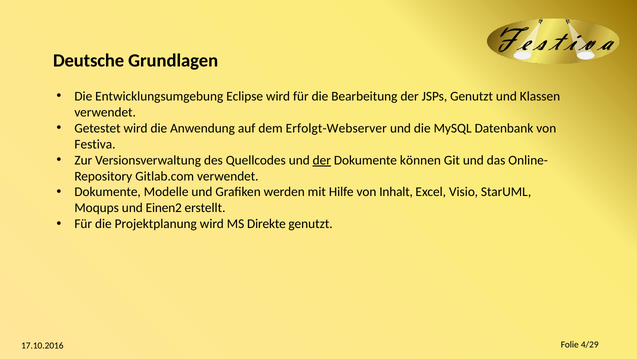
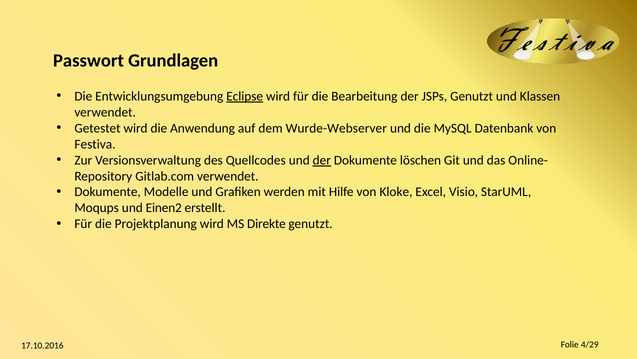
Deutsche: Deutsche -> Passwort
Eclipse underline: none -> present
Erfolgt-Webserver: Erfolgt-Webserver -> Wurde-Webserver
können: können -> löschen
Inhalt: Inhalt -> Kloke
